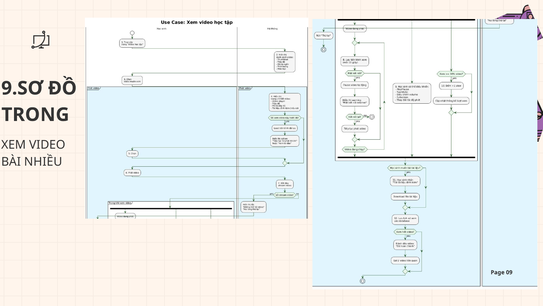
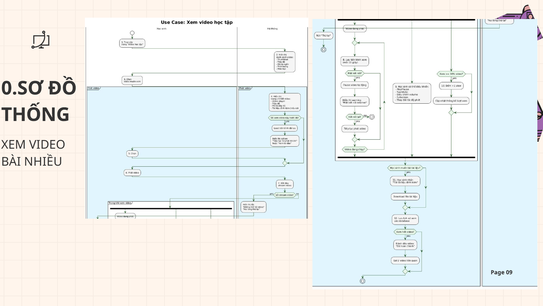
9.SƠ: 9.SƠ -> 0.SƠ
TRONG: TRONG -> THỐNG
